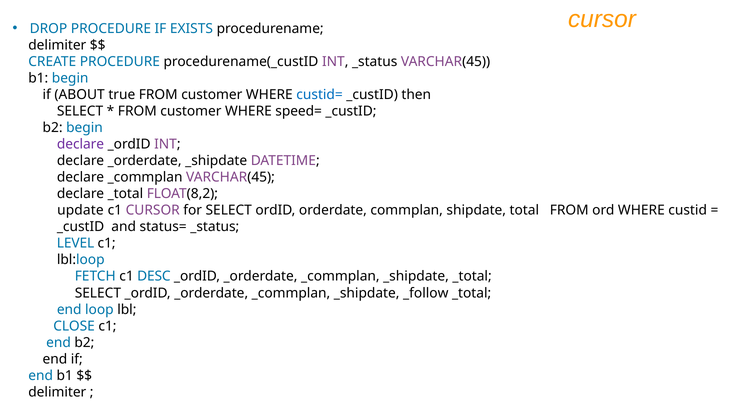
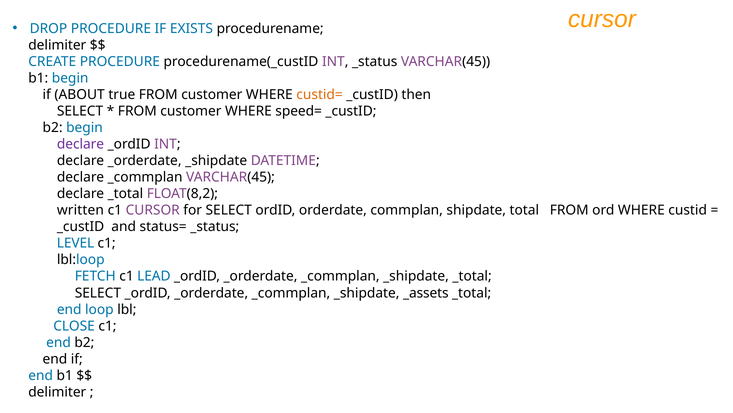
custid= colour: blue -> orange
update: update -> written
DESC: DESC -> LEAD
_follow: _follow -> _assets
